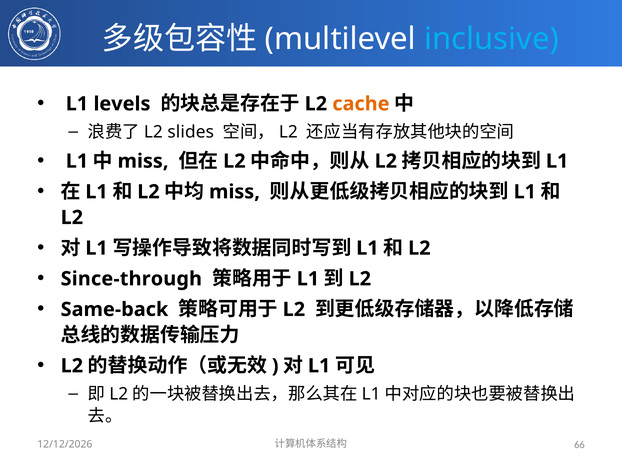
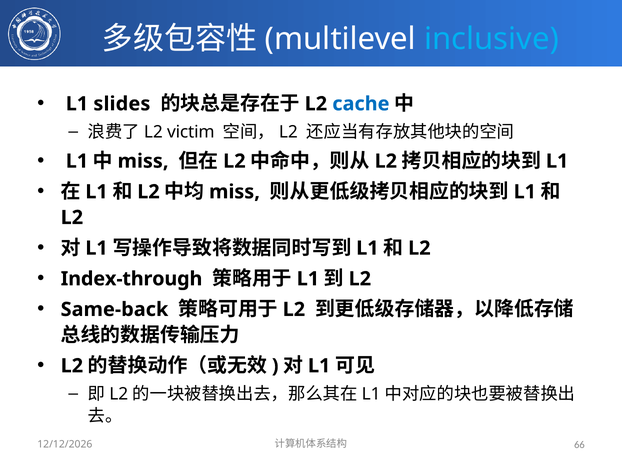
levels: levels -> slides
cache colour: orange -> blue
slides: slides -> victim
Since-through: Since-through -> Index-through
